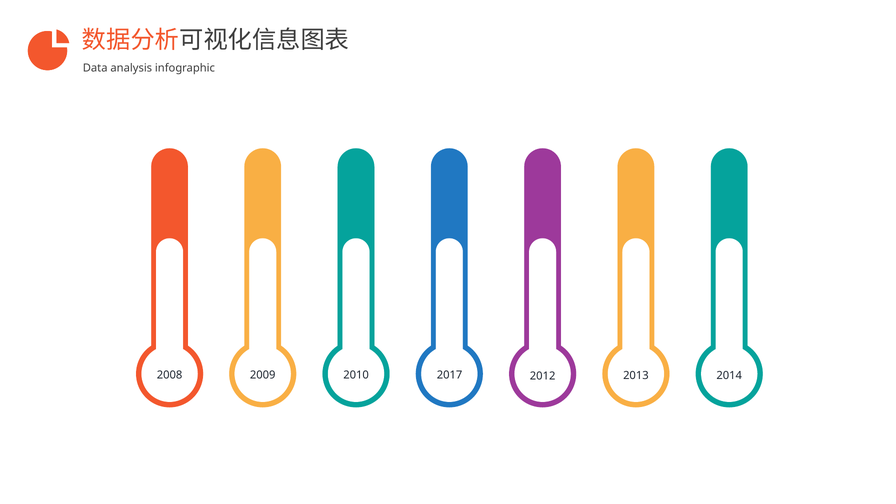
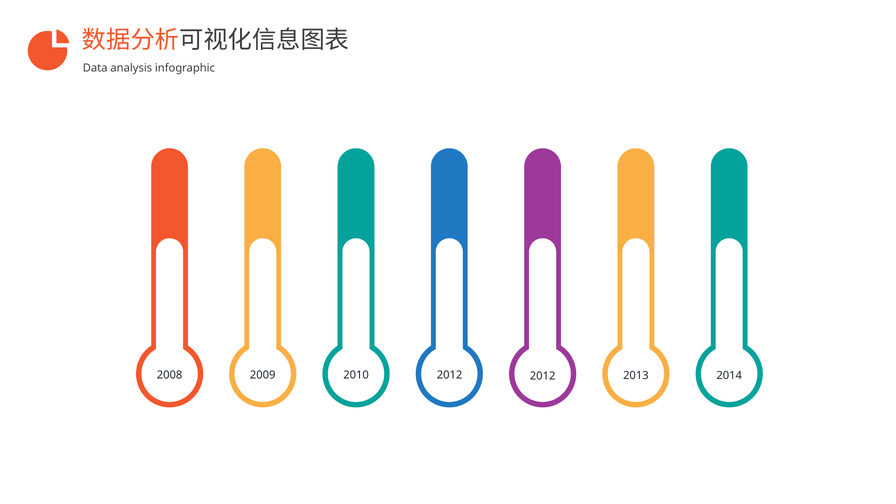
2010 2017: 2017 -> 2012
